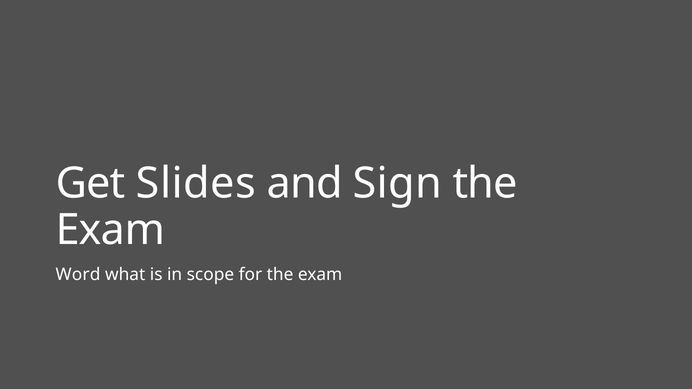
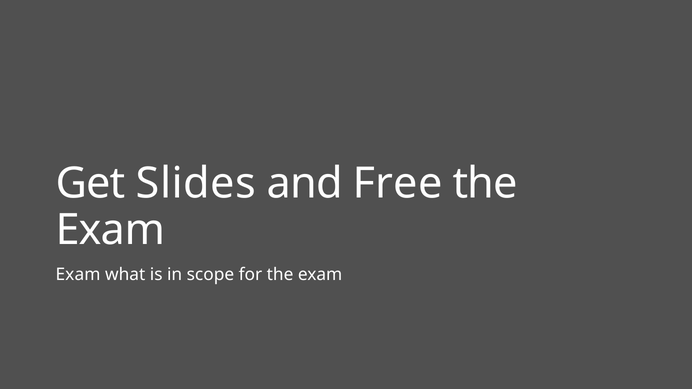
Sign: Sign -> Free
Word at (78, 275): Word -> Exam
